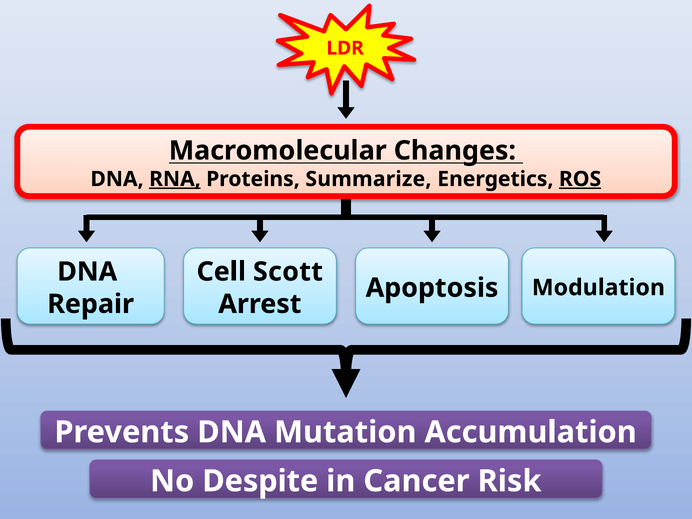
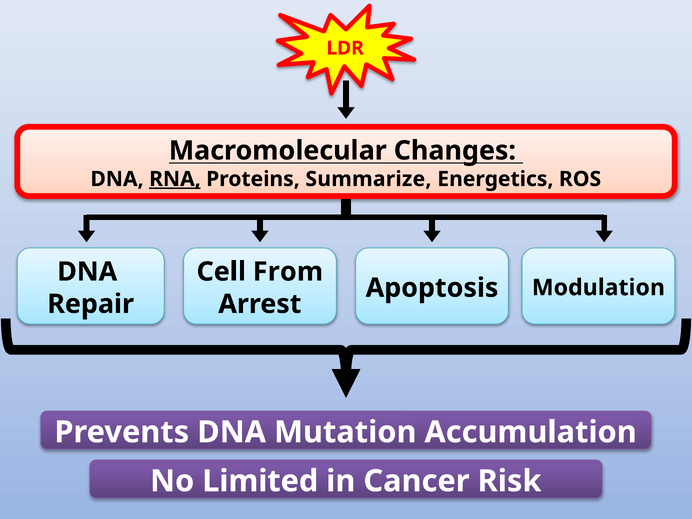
ROS underline: present -> none
Scott: Scott -> From
Despite: Despite -> Limited
